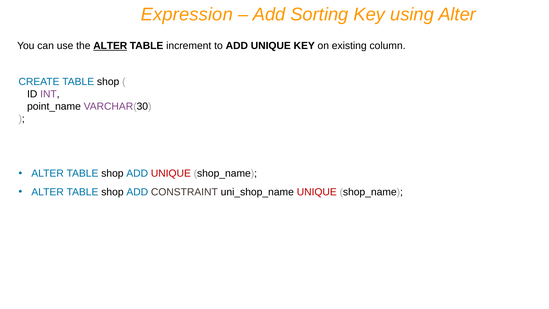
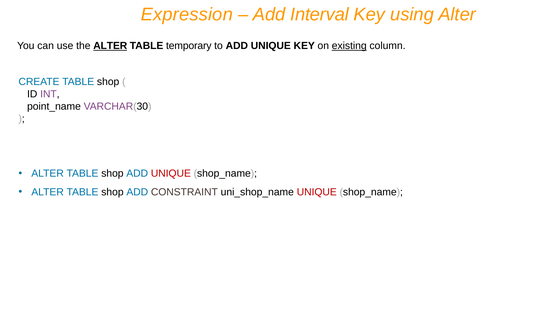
Sorting: Sorting -> Interval
increment: increment -> temporary
existing underline: none -> present
